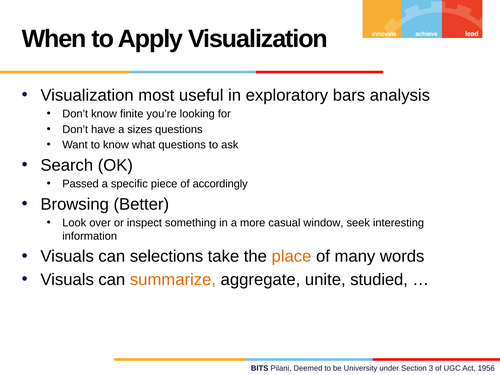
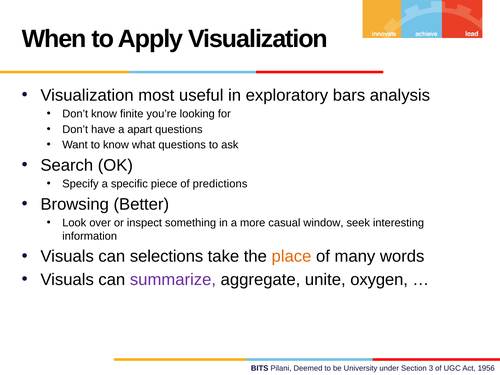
sizes: sizes -> apart
Passed: Passed -> Specify
accordingly: accordingly -> predictions
summarize colour: orange -> purple
studied: studied -> oxygen
